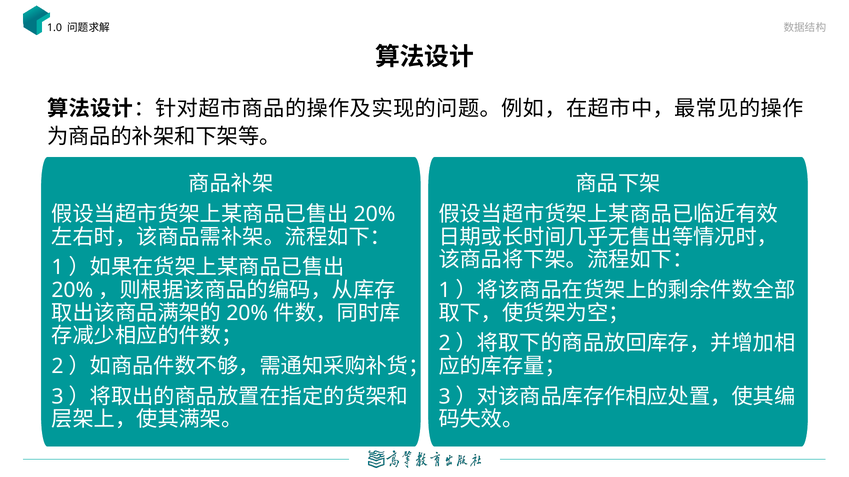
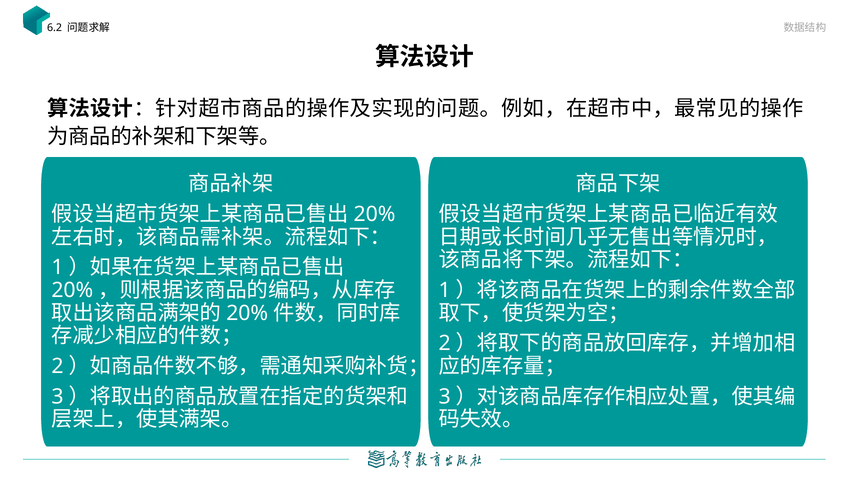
1.0: 1.0 -> 6.2
